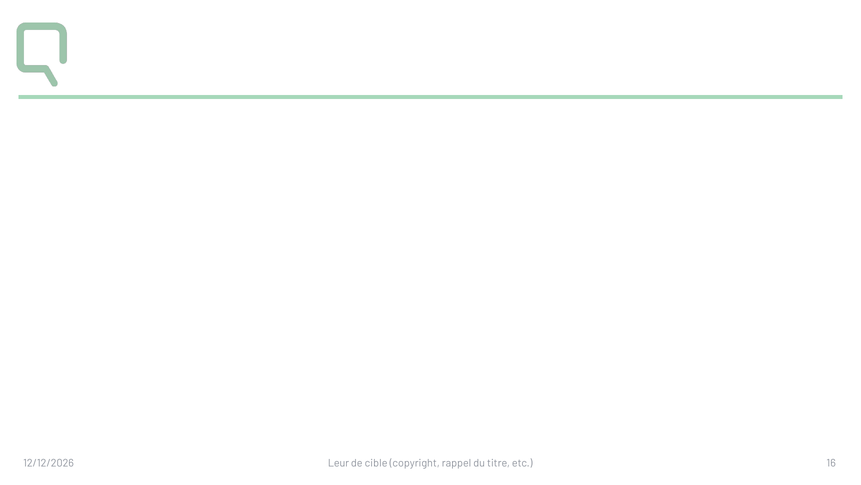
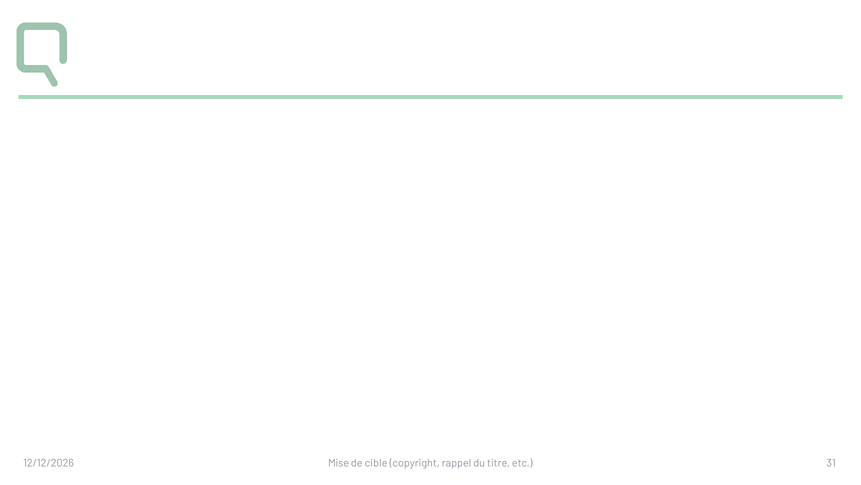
Leur: Leur -> Mise
16: 16 -> 31
